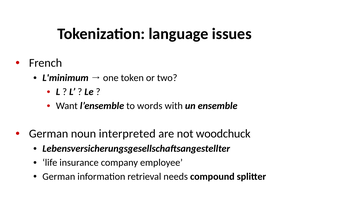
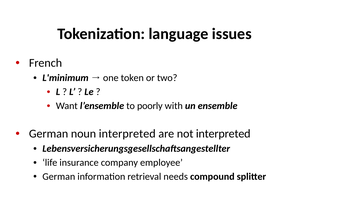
words: words -> poorly
not woodchuck: woodchuck -> interpreted
